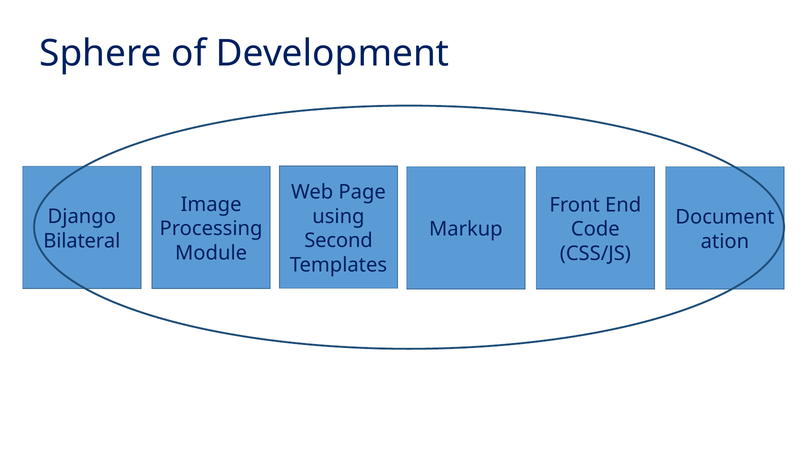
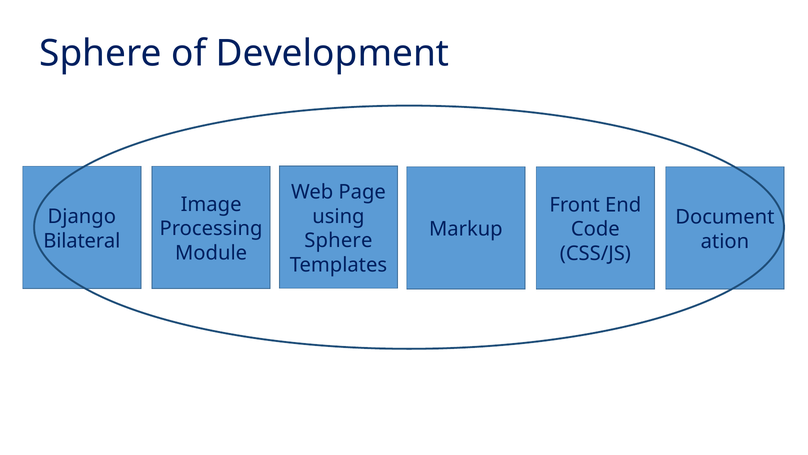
Second at (339, 241): Second -> Sphere
